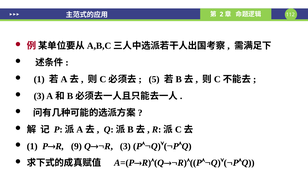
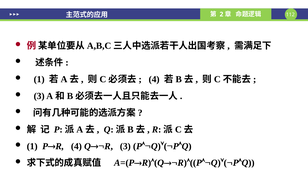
5 at (154, 79): 5 -> 4
9 at (76, 146): 9 -> 4
